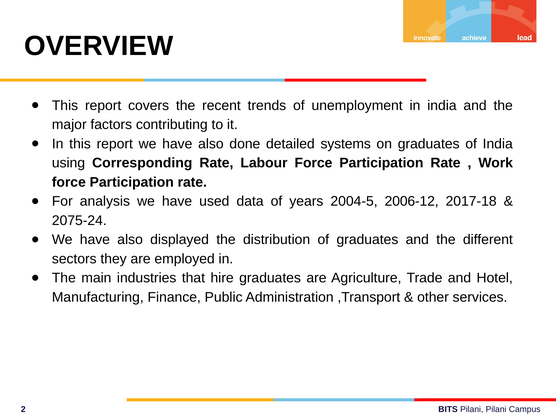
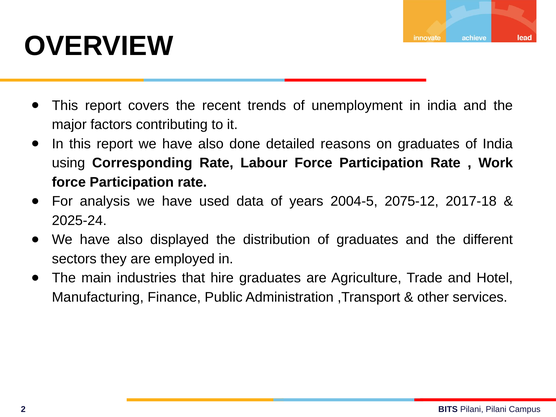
systems: systems -> reasons
2006-12: 2006-12 -> 2075-12
2075-24: 2075-24 -> 2025-24
